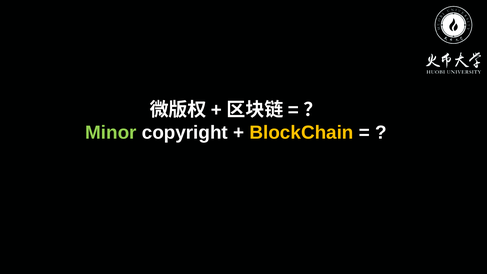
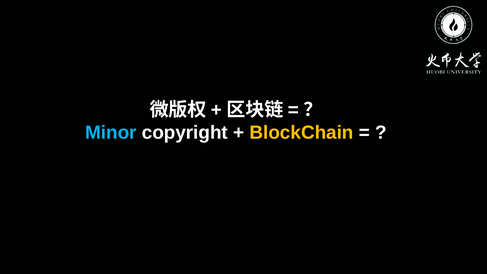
Minor colour: light green -> light blue
